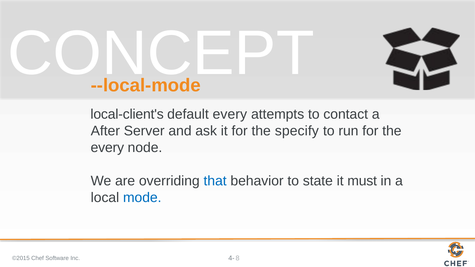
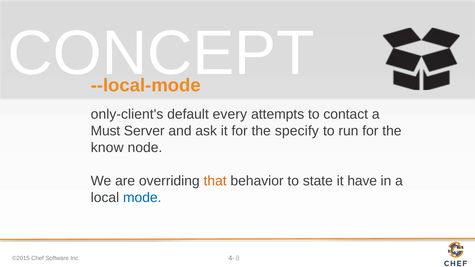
local-client's: local-client's -> only-client's
After: After -> Must
every at (107, 148): every -> know
that colour: blue -> orange
must: must -> have
